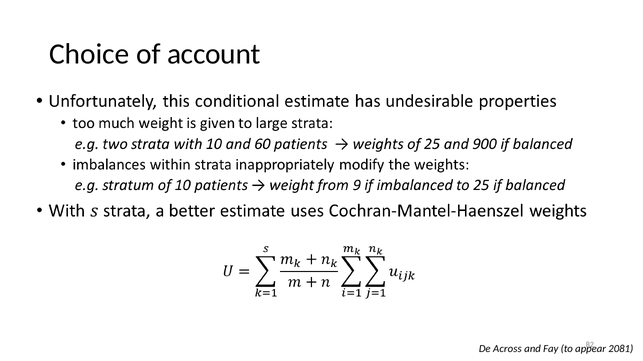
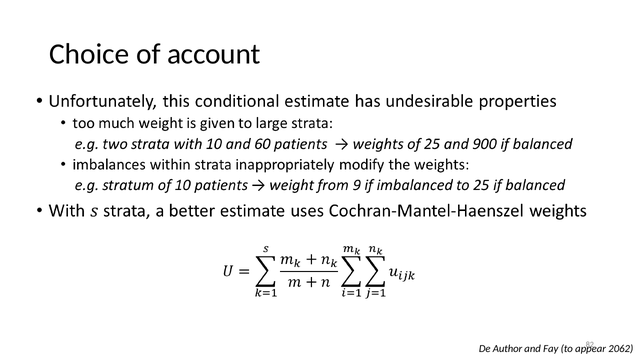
Across: Across -> Author
2081: 2081 -> 2062
